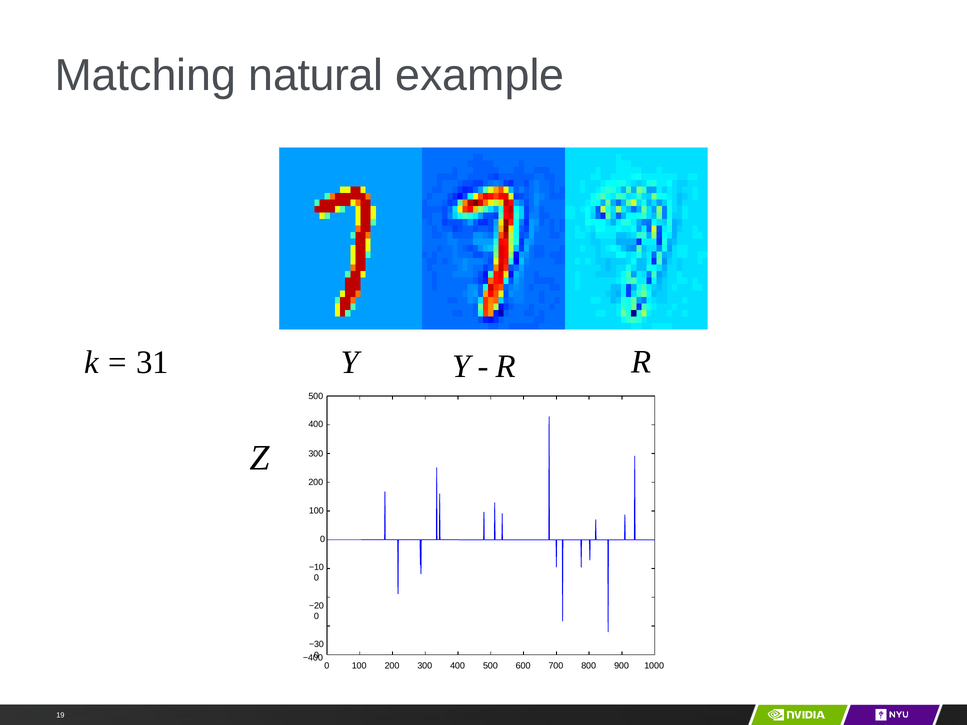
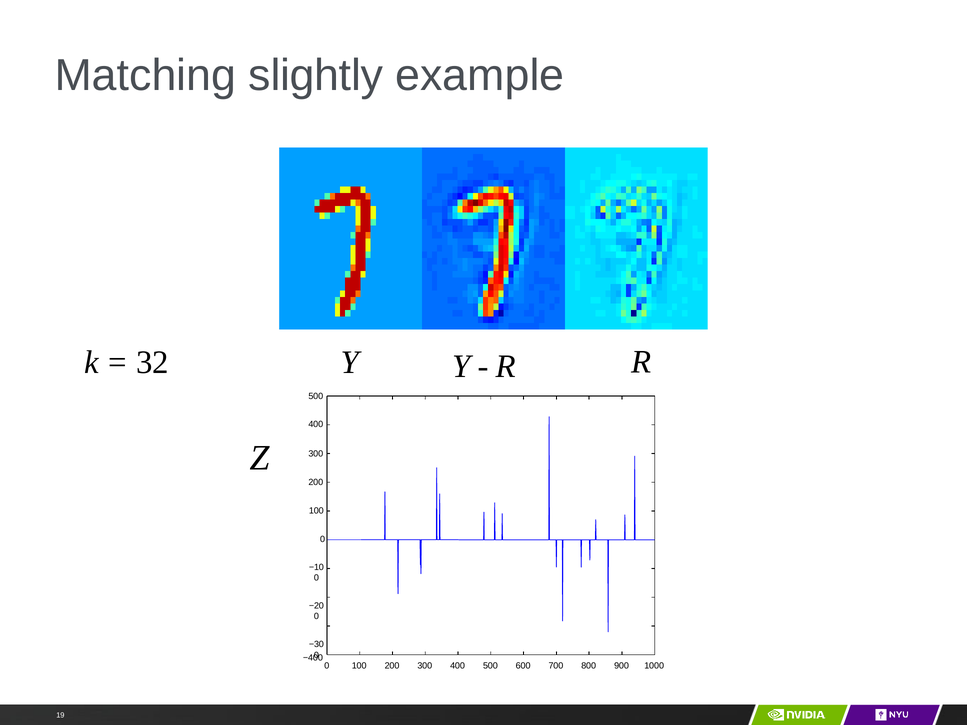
natural: natural -> slightly
31: 31 -> 32
